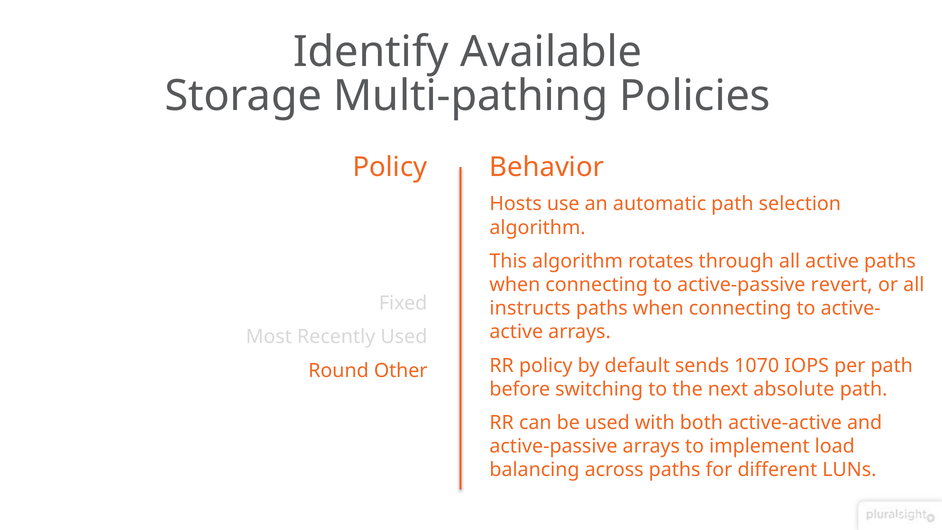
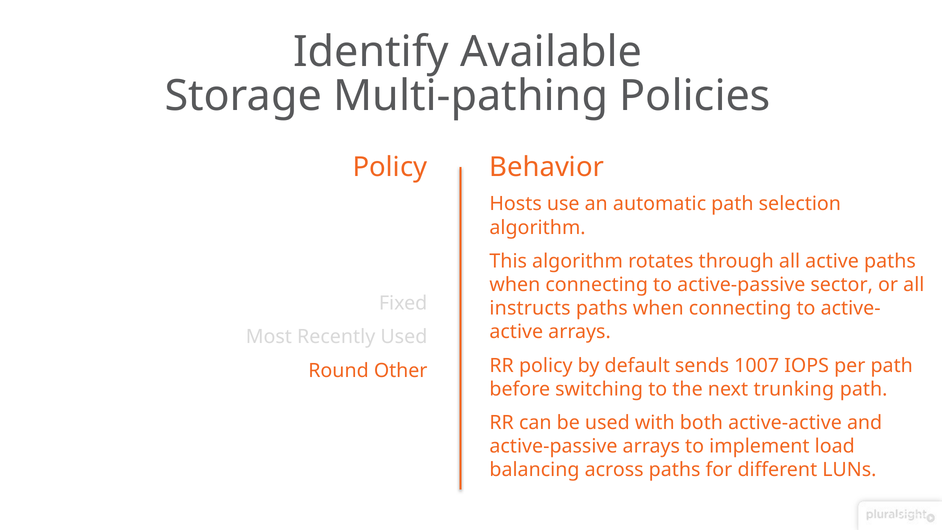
revert: revert -> sector
1070: 1070 -> 1007
absolute: absolute -> trunking
